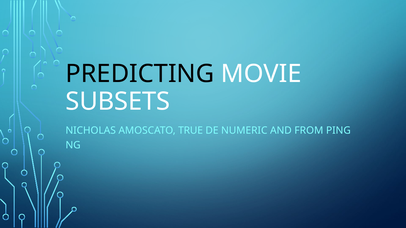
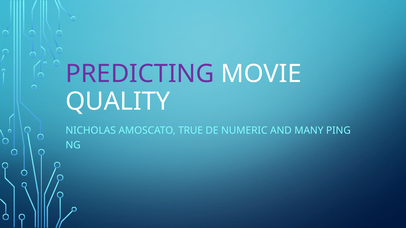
PREDICTING colour: black -> purple
SUBSETS: SUBSETS -> QUALITY
FROM: FROM -> MANY
